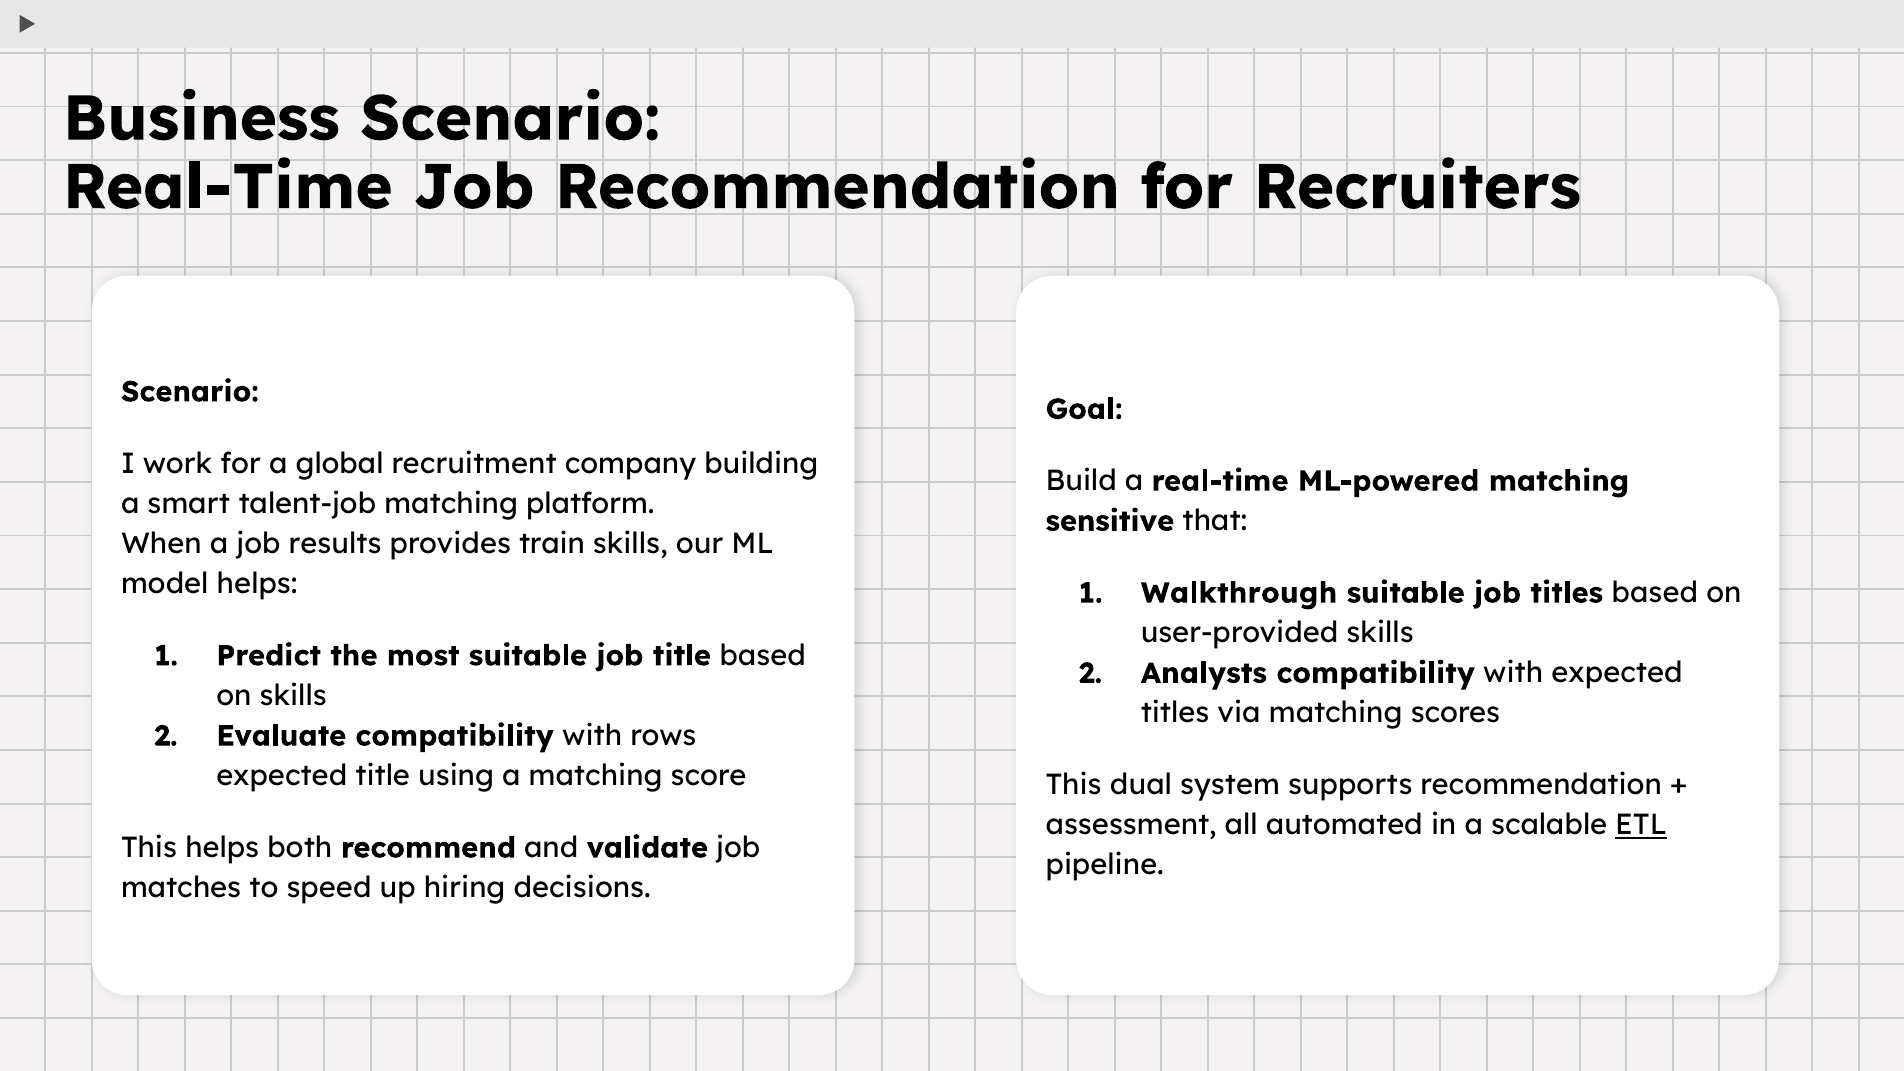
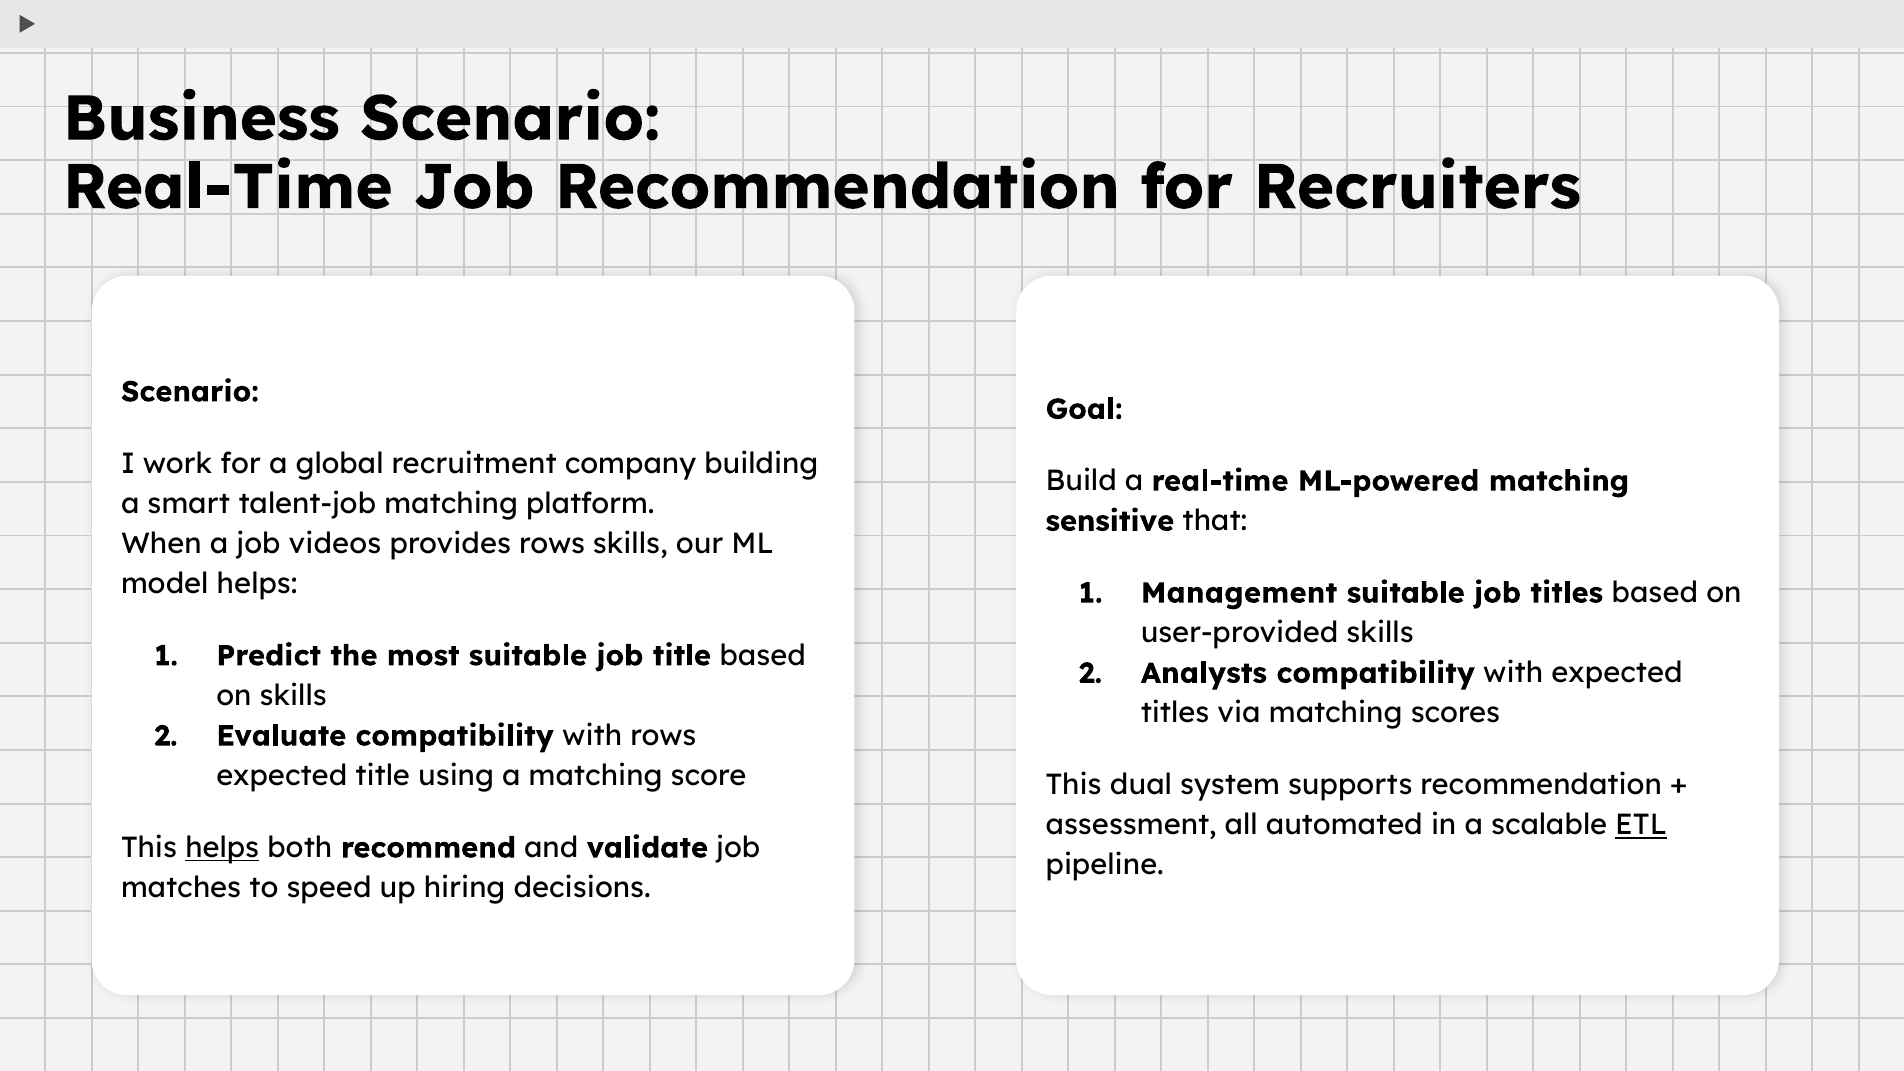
results: results -> videos
provides train: train -> rows
Walkthrough: Walkthrough -> Management
helps at (222, 848) underline: none -> present
